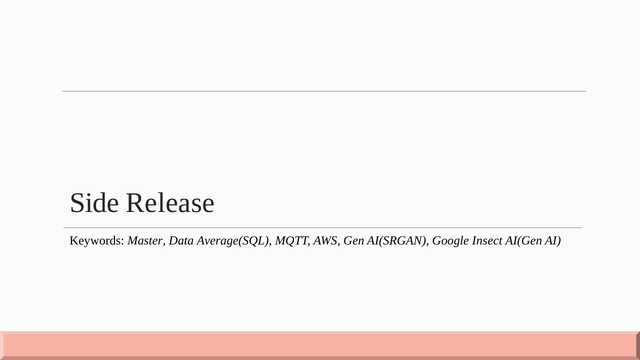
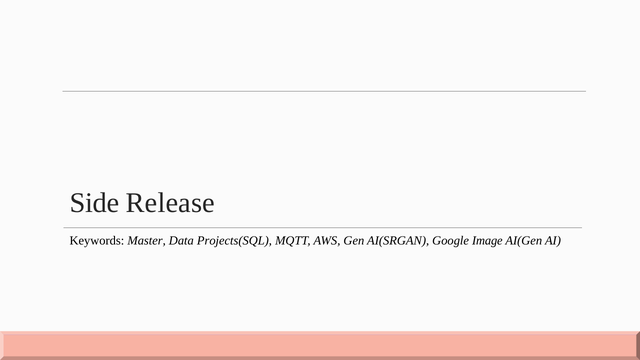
Average(SQL: Average(SQL -> Projects(SQL
Insect: Insect -> Image
